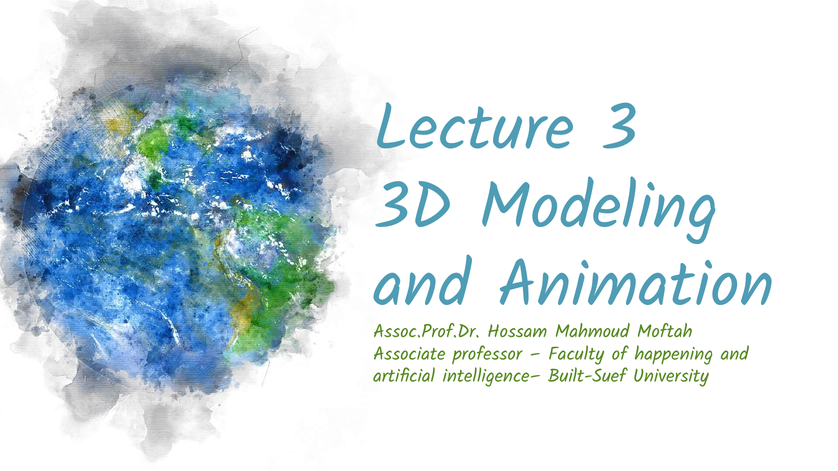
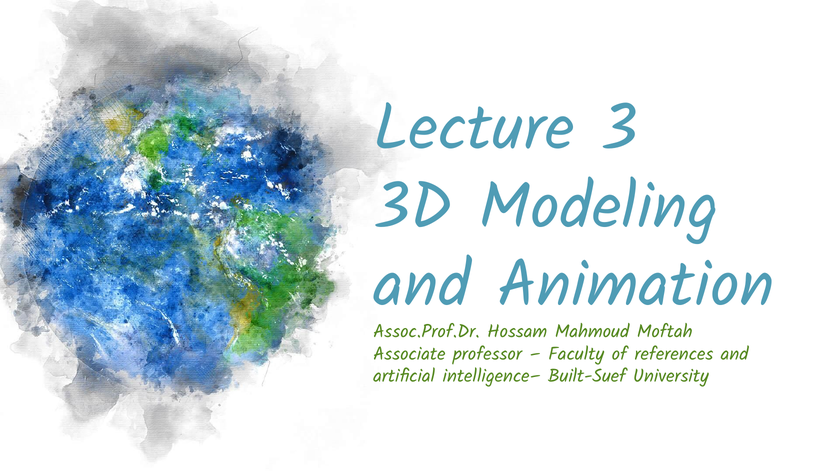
happening: happening -> references
